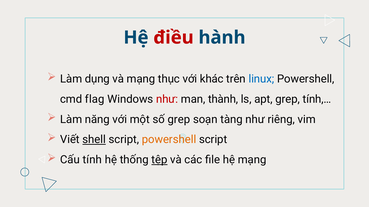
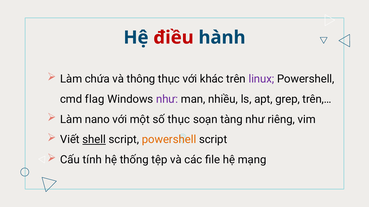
dụng: dụng -> chứa
và mạng: mạng -> thông
linux colour: blue -> purple
như at (167, 99) colour: red -> purple
thành: thành -> nhiều
tính,…: tính,… -> trên,…
năng: năng -> nano
số grep: grep -> thục
tệp underline: present -> none
